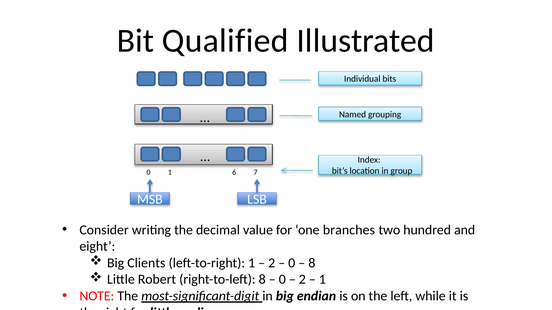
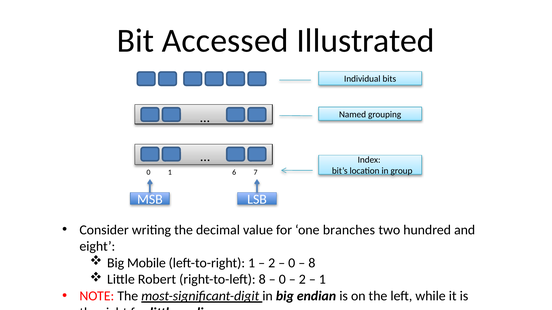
Qualified: Qualified -> Accessed
Clients: Clients -> Mobile
